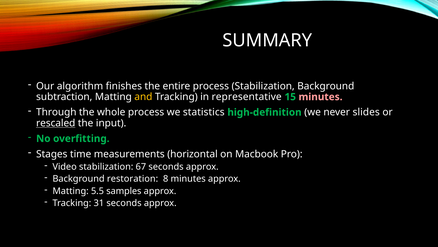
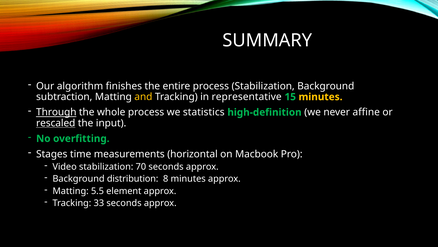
minutes at (321, 97) colour: pink -> yellow
Through underline: none -> present
slides: slides -> affine
67: 67 -> 70
restoration: restoration -> distribution
samples: samples -> element
31: 31 -> 33
